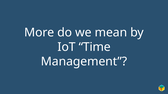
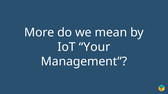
Time: Time -> Your
